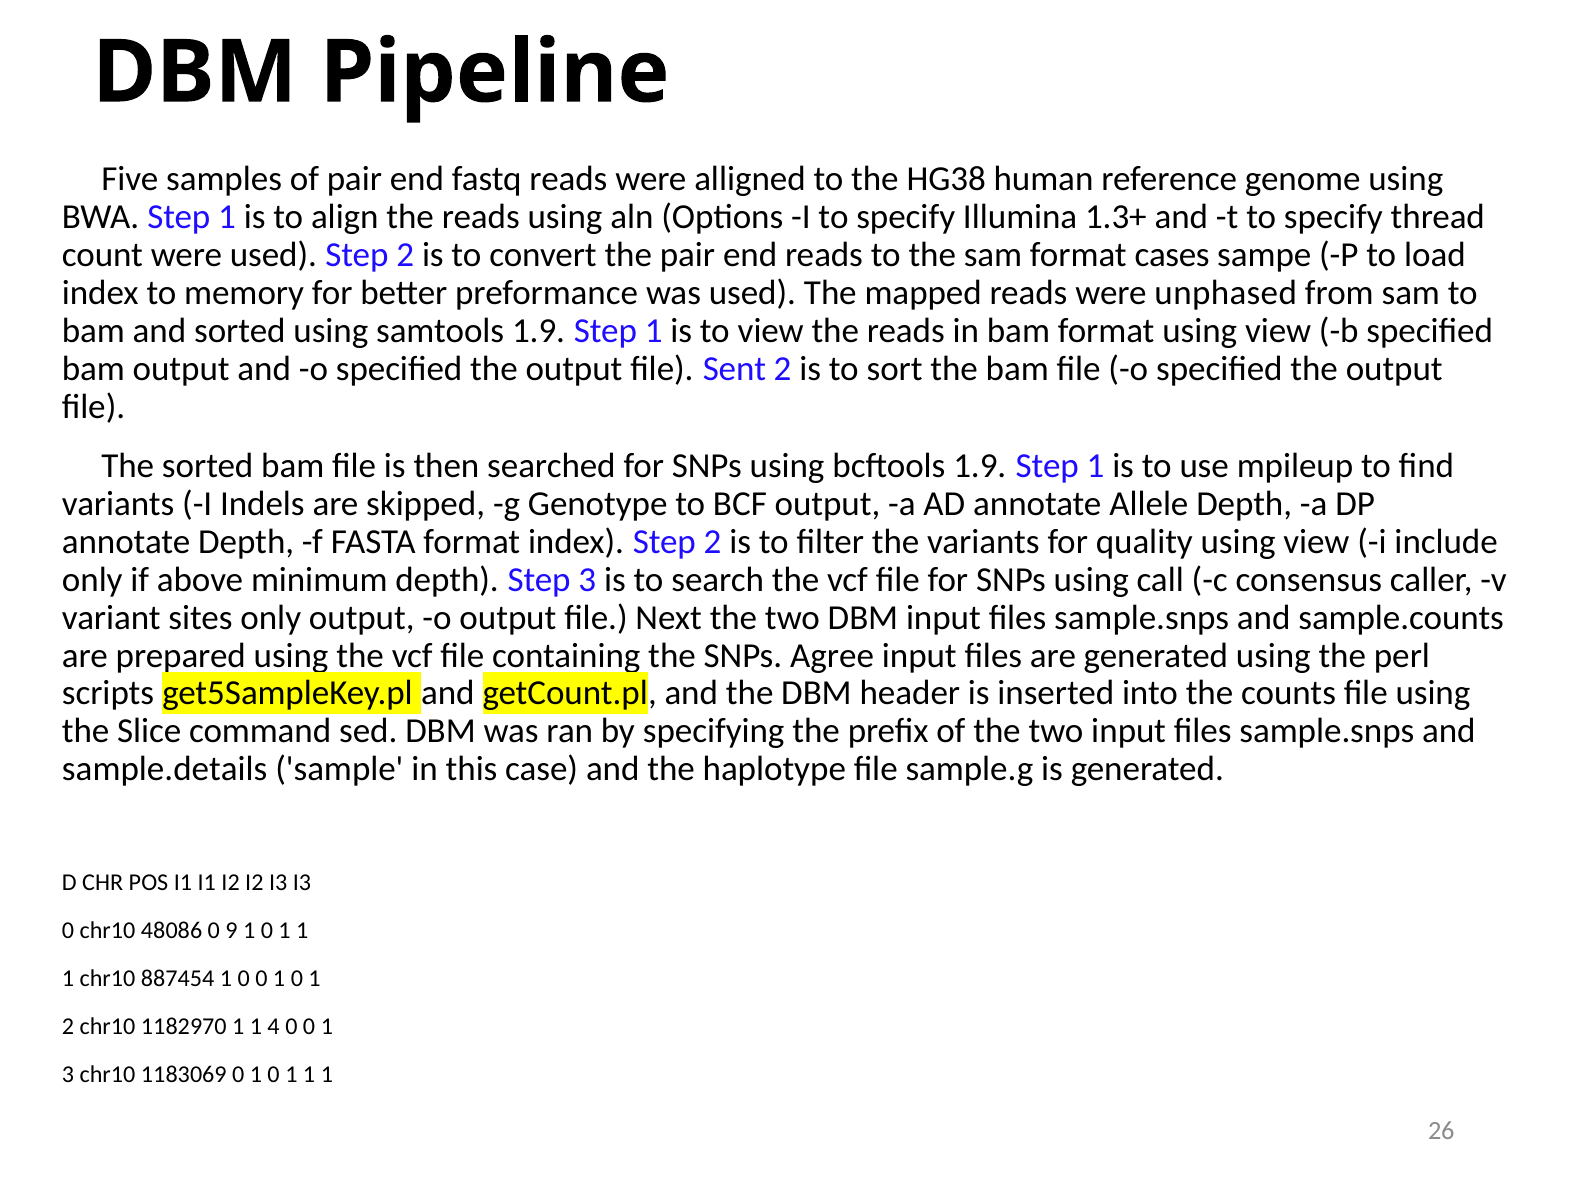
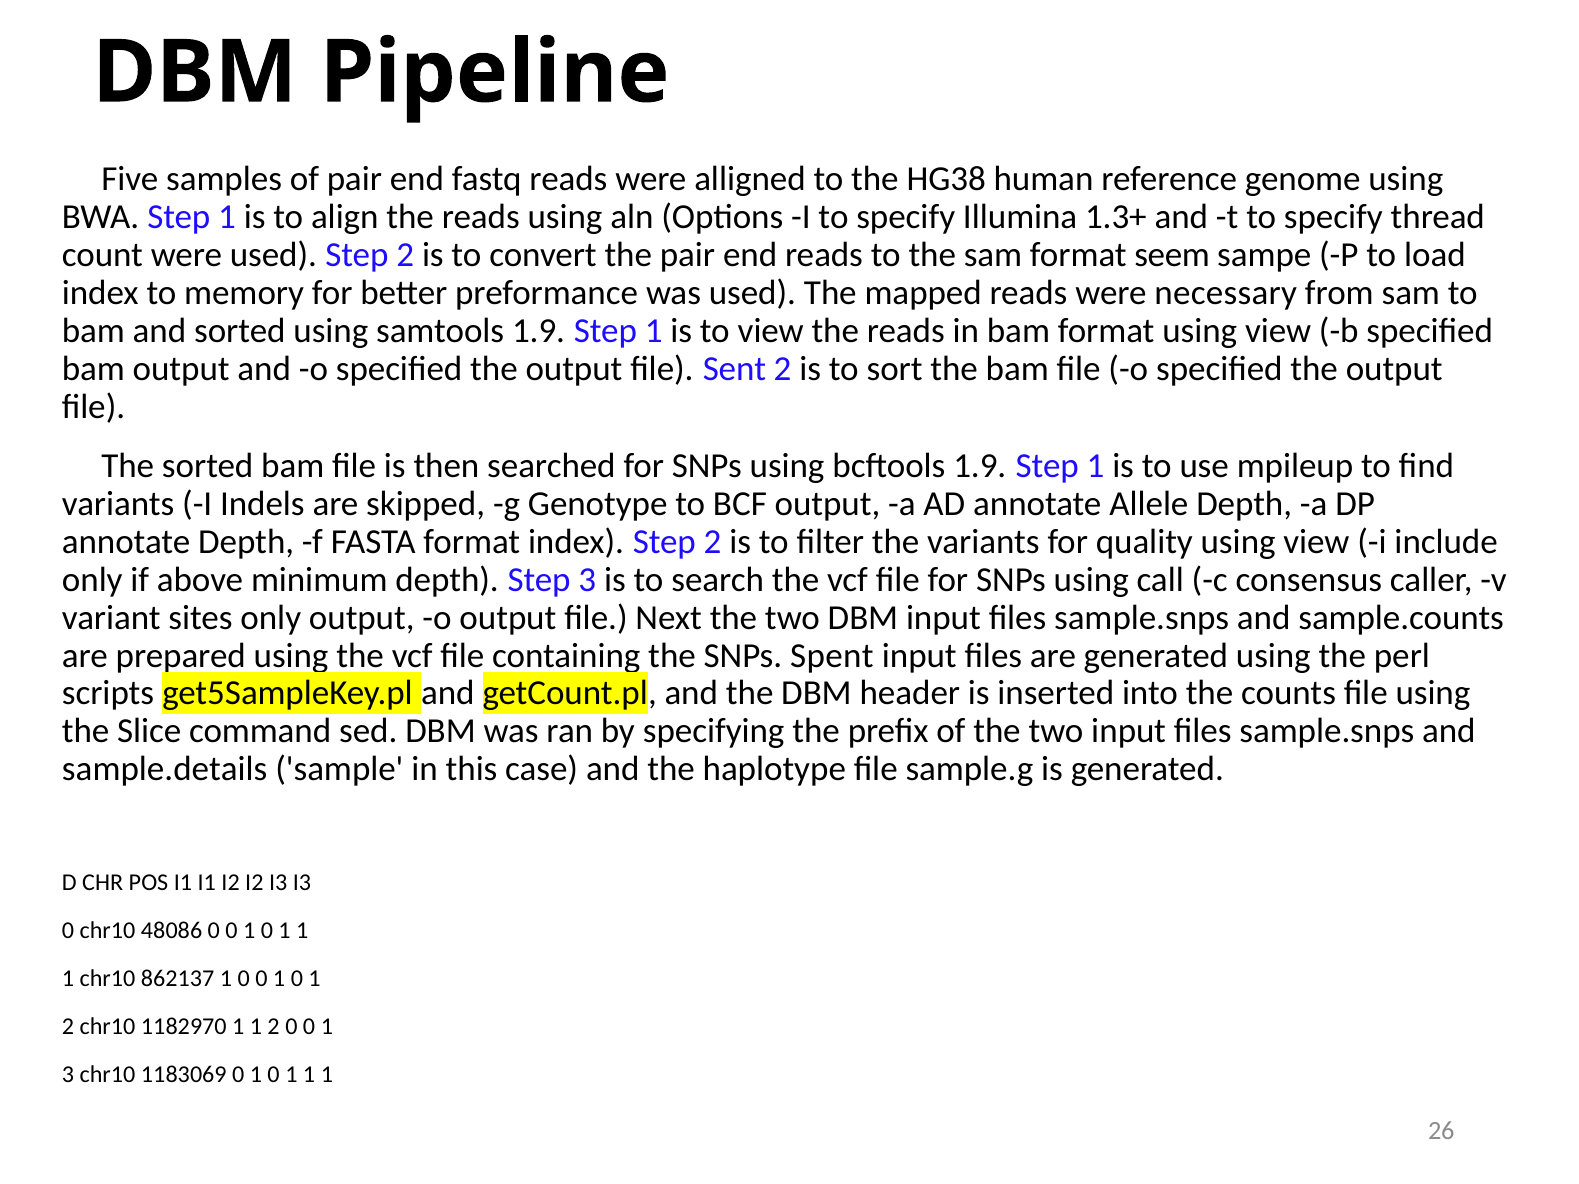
cases: cases -> seem
unphased: unphased -> necessary
Agree: Agree -> Spent
48086 0 9: 9 -> 0
887454: 887454 -> 862137
1 1 4: 4 -> 2
